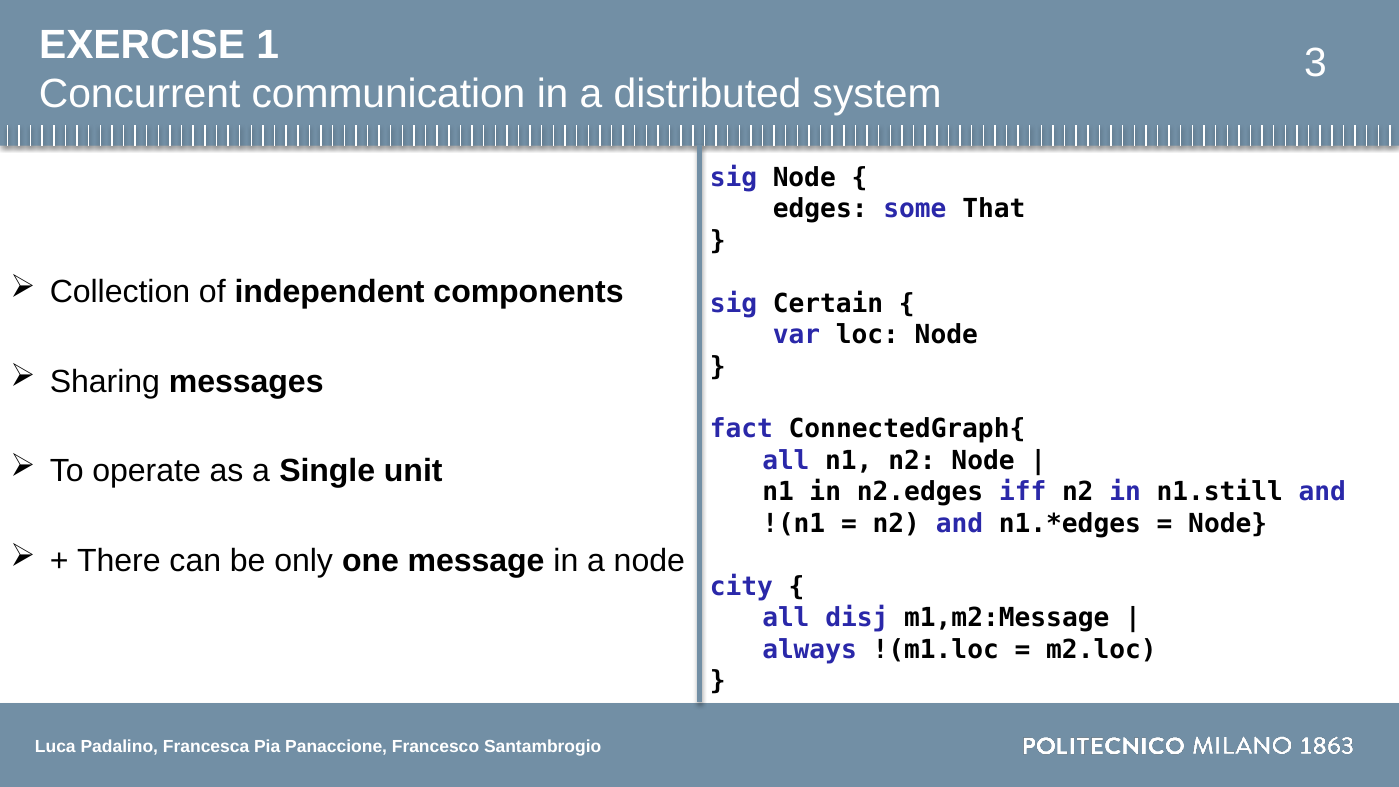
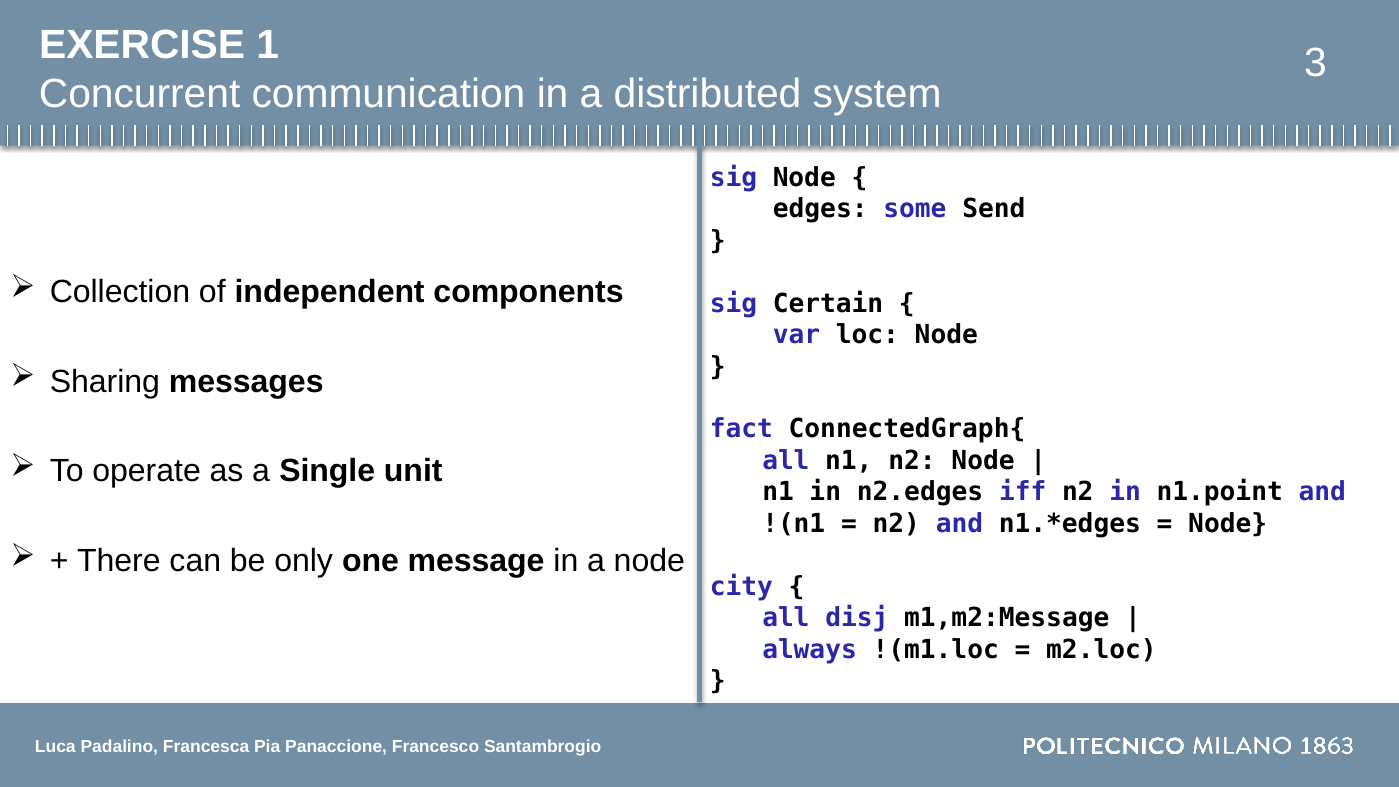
That: That -> Send
n1.still: n1.still -> n1.point
